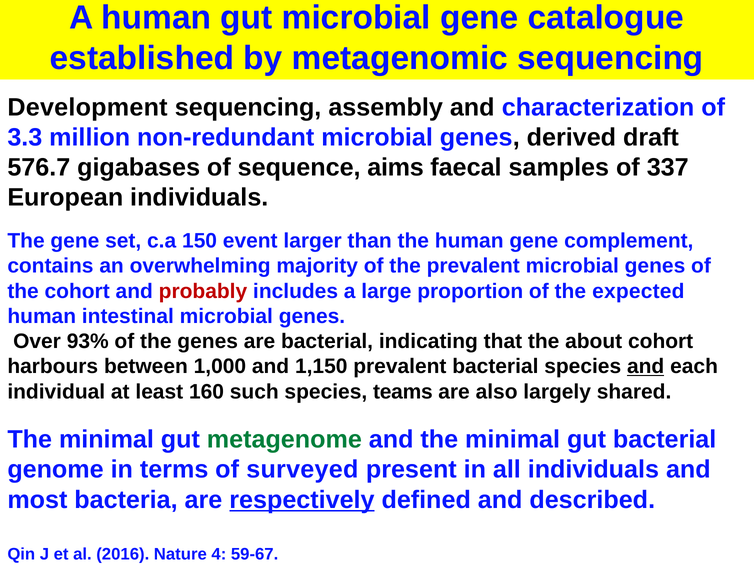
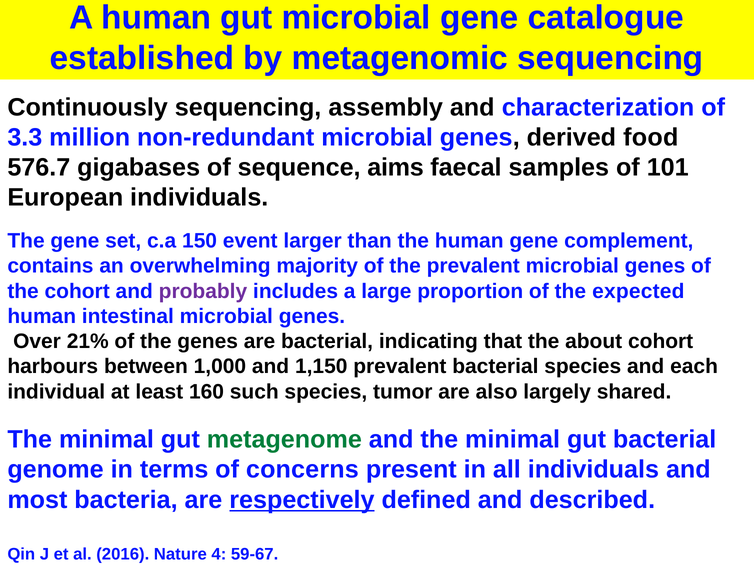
Development: Development -> Continuously
draft: draft -> food
337: 337 -> 101
probably colour: red -> purple
93%: 93% -> 21%
and at (646, 367) underline: present -> none
teams: teams -> tumor
surveyed: surveyed -> concerns
